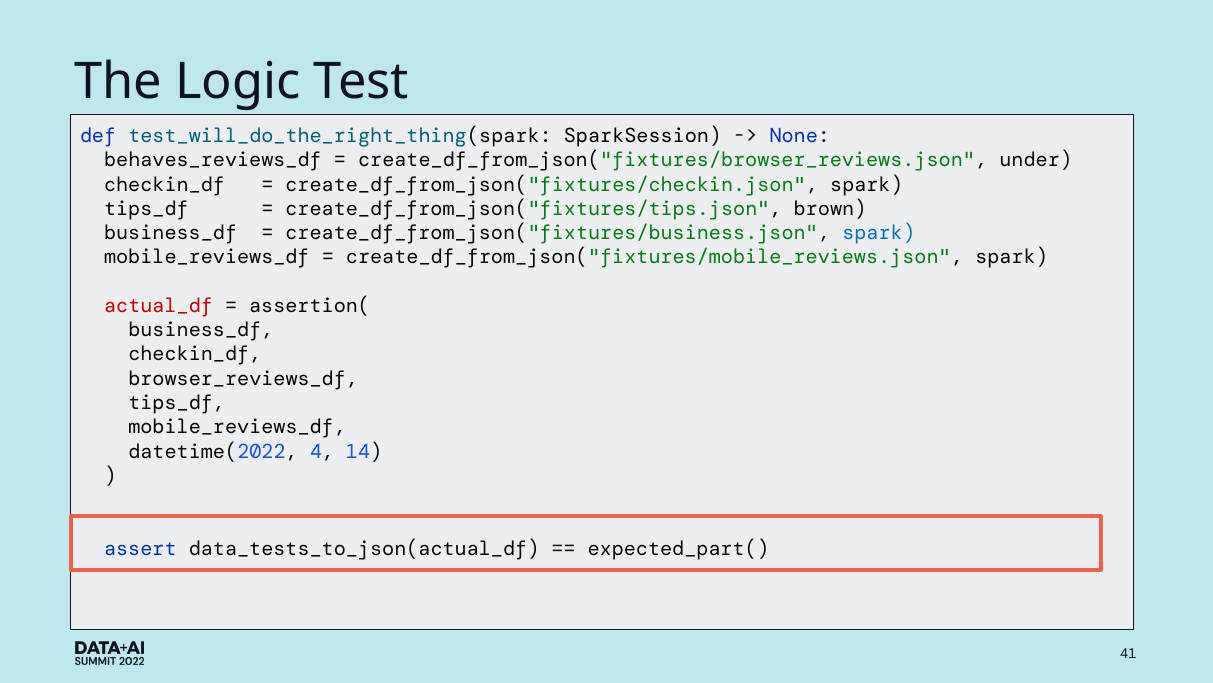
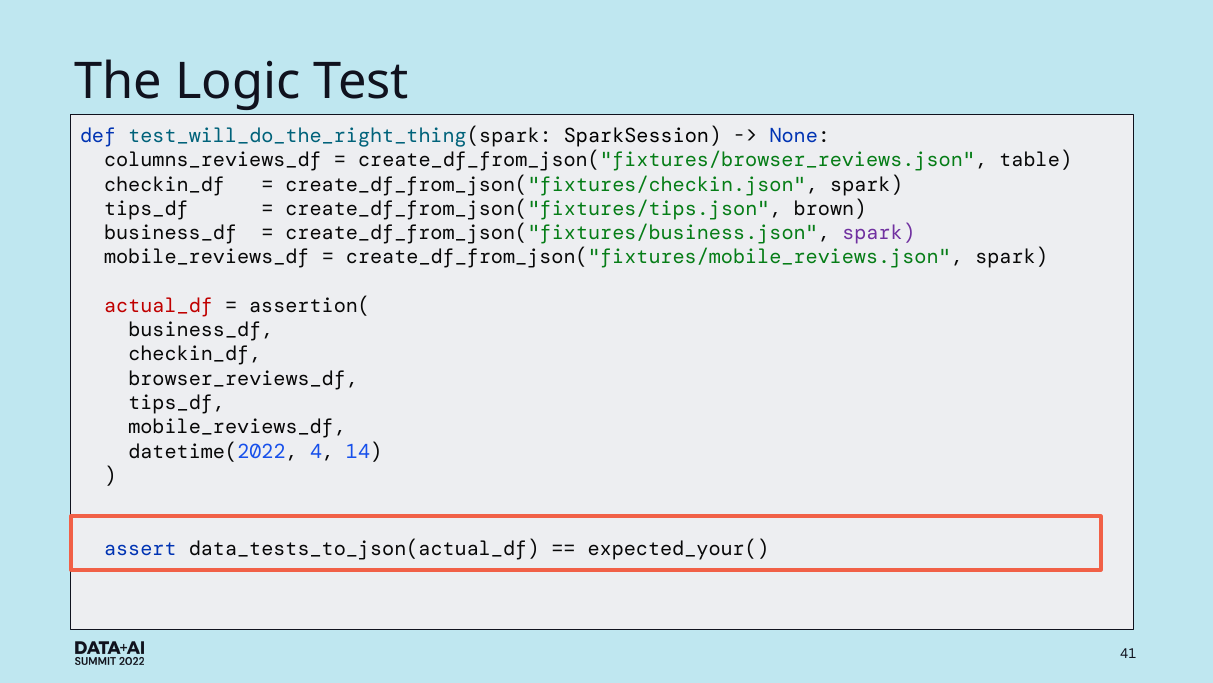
behaves_reviews_df: behaves_reviews_df -> columns_reviews_df
under: under -> table
spark at (879, 233) colour: blue -> purple
expected_part(: expected_part( -> expected_your(
